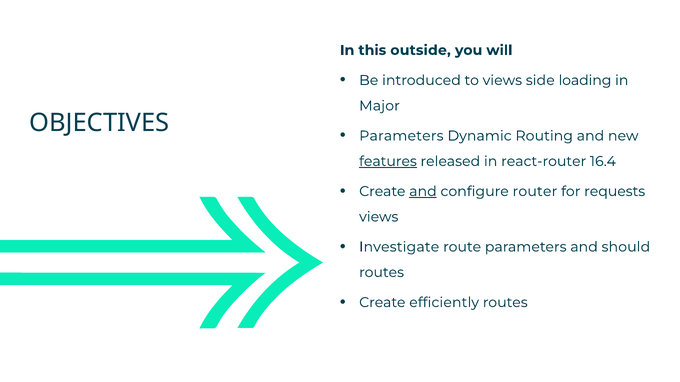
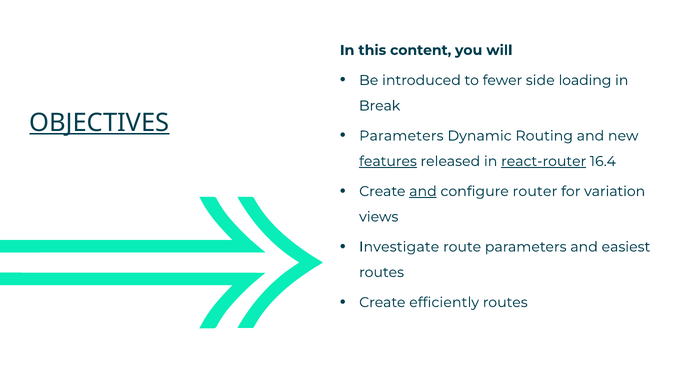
outside: outside -> content
to views: views -> fewer
Major: Major -> Break
OBJECTIVES underline: none -> present
react-router underline: none -> present
requests: requests -> variation
should: should -> easiest
